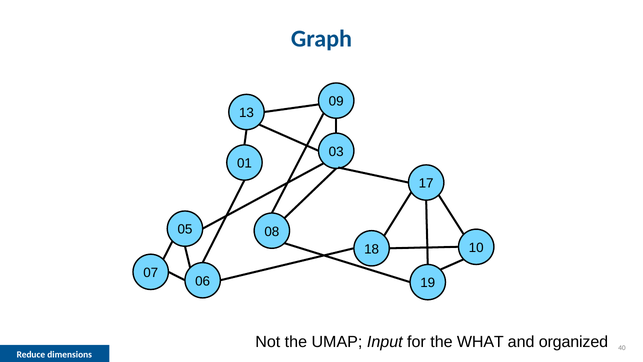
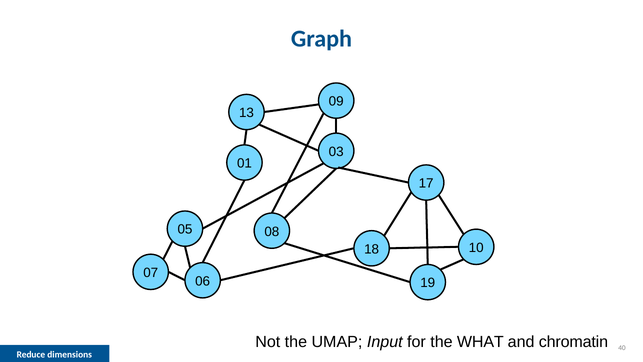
organized: organized -> chromatin
